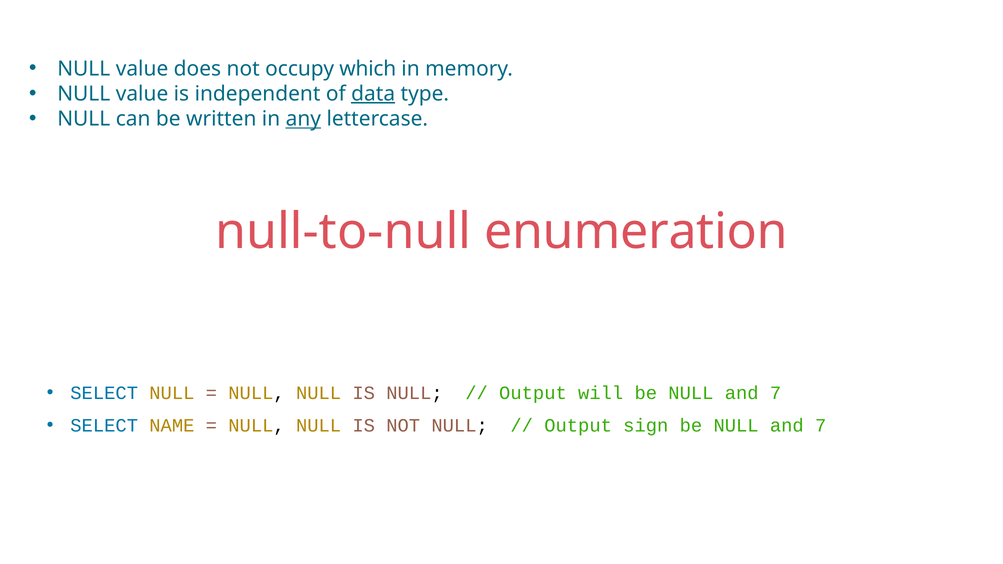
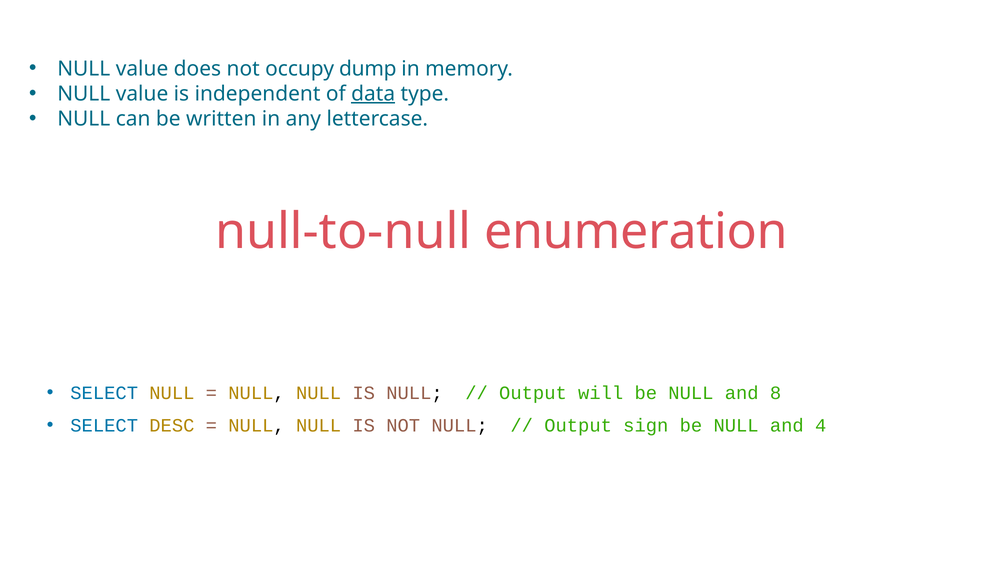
which: which -> dump
any underline: present -> none
7 at (776, 393): 7 -> 8
NAME: NAME -> DESC
7 at (821, 426): 7 -> 4
